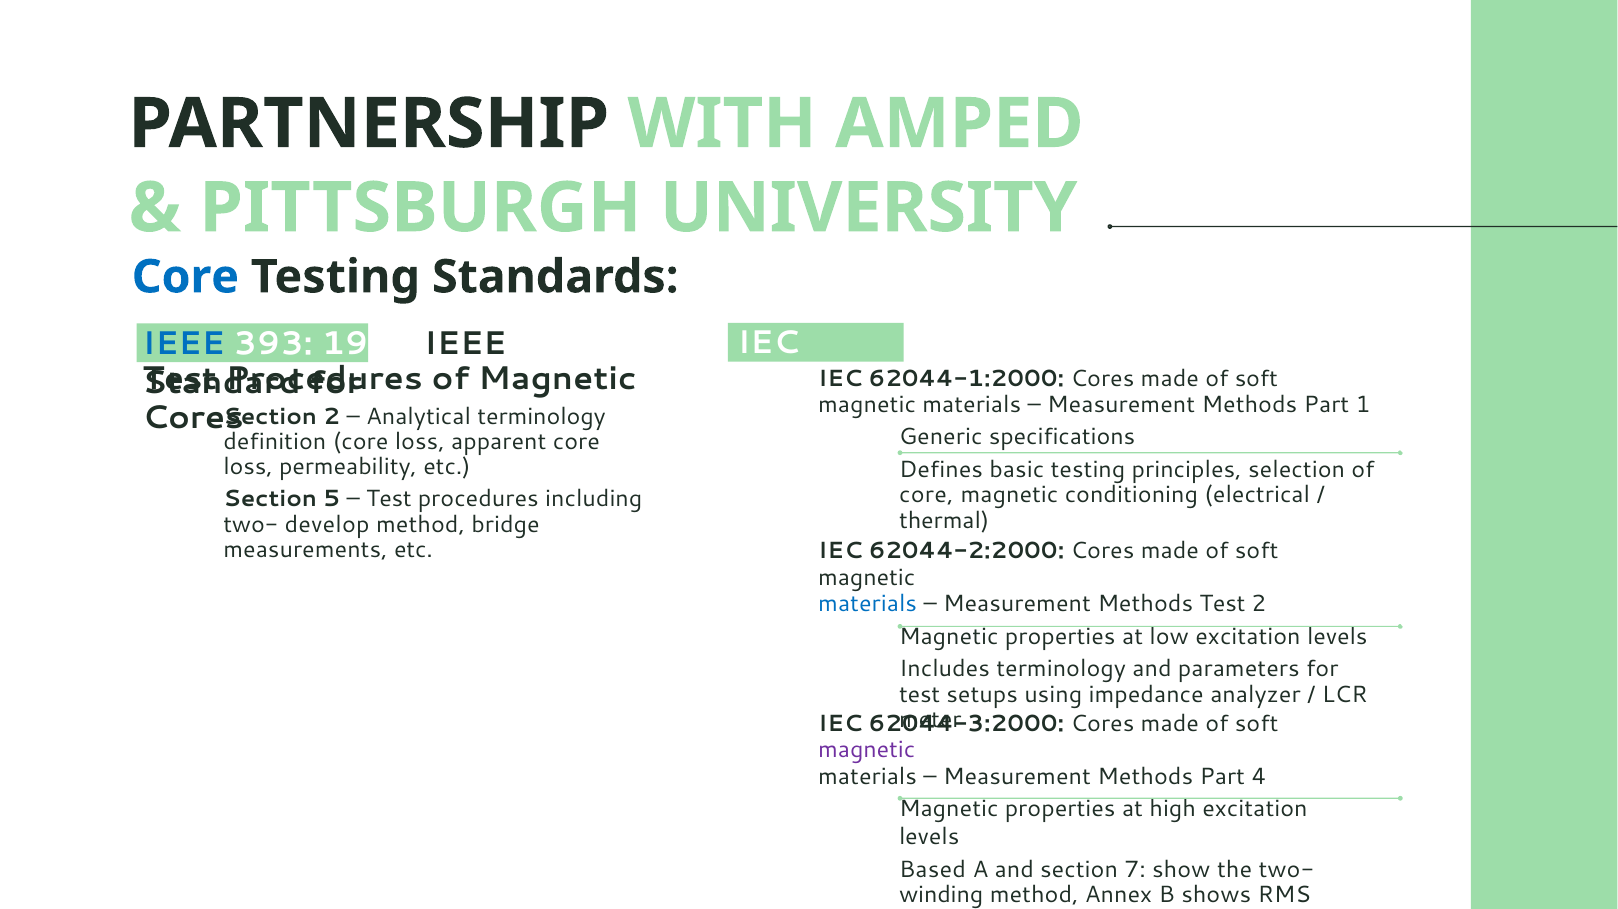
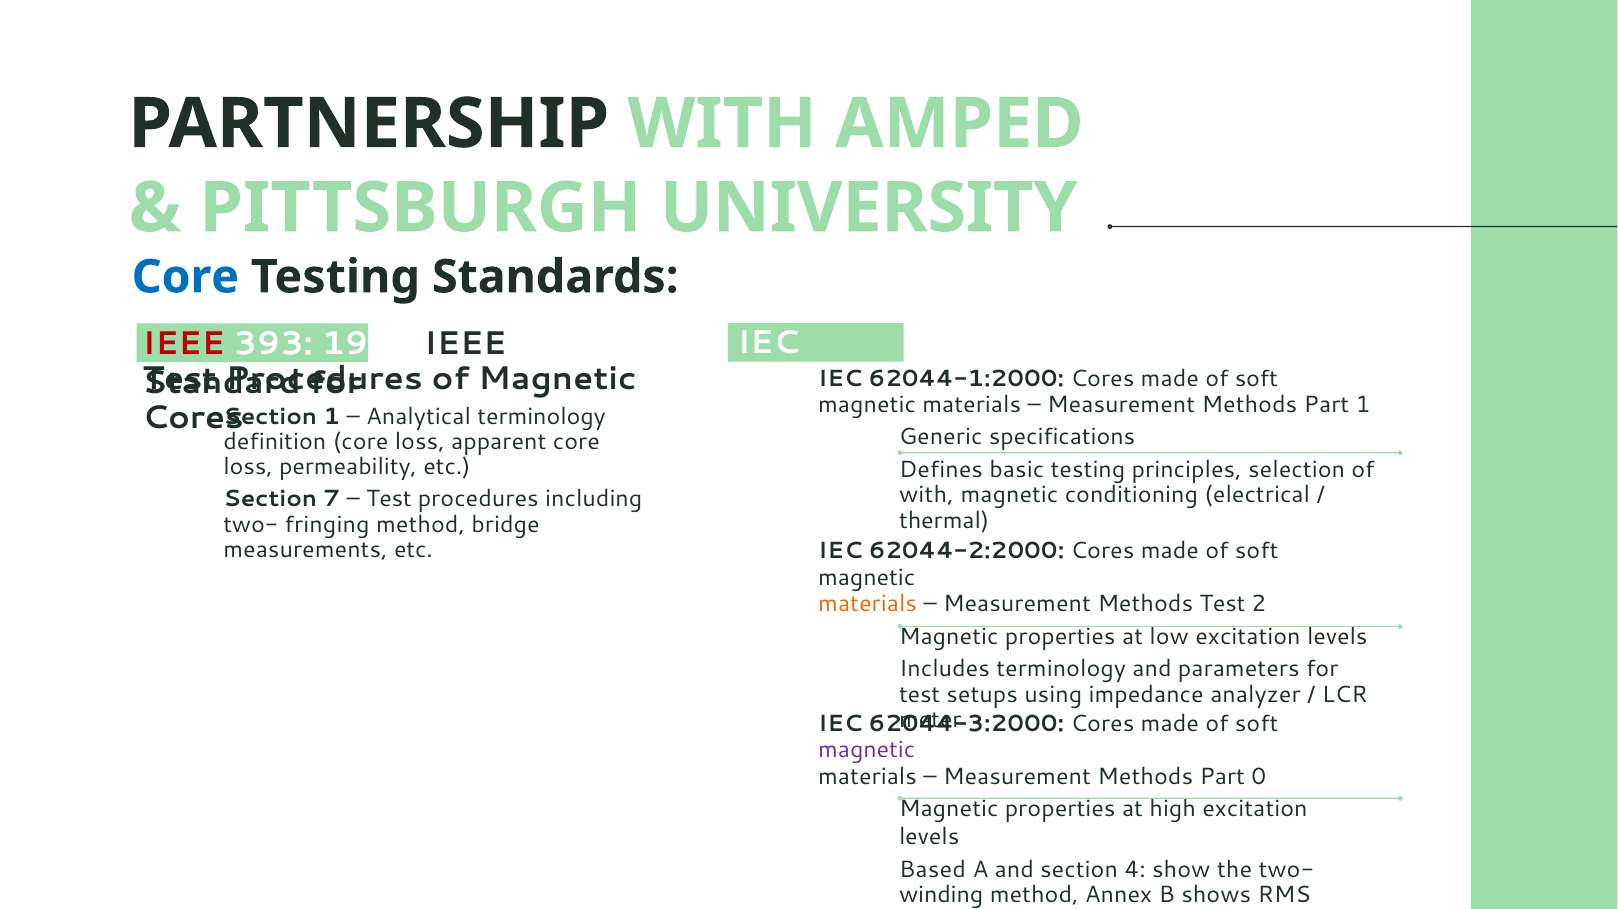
IEEE at (184, 344) colour: blue -> red
Section 2: 2 -> 1
core at (926, 495): core -> with
5: 5 -> 7
develop: develop -> fringing
materials at (868, 605) colour: blue -> orange
4: 4 -> 0
7: 7 -> 4
